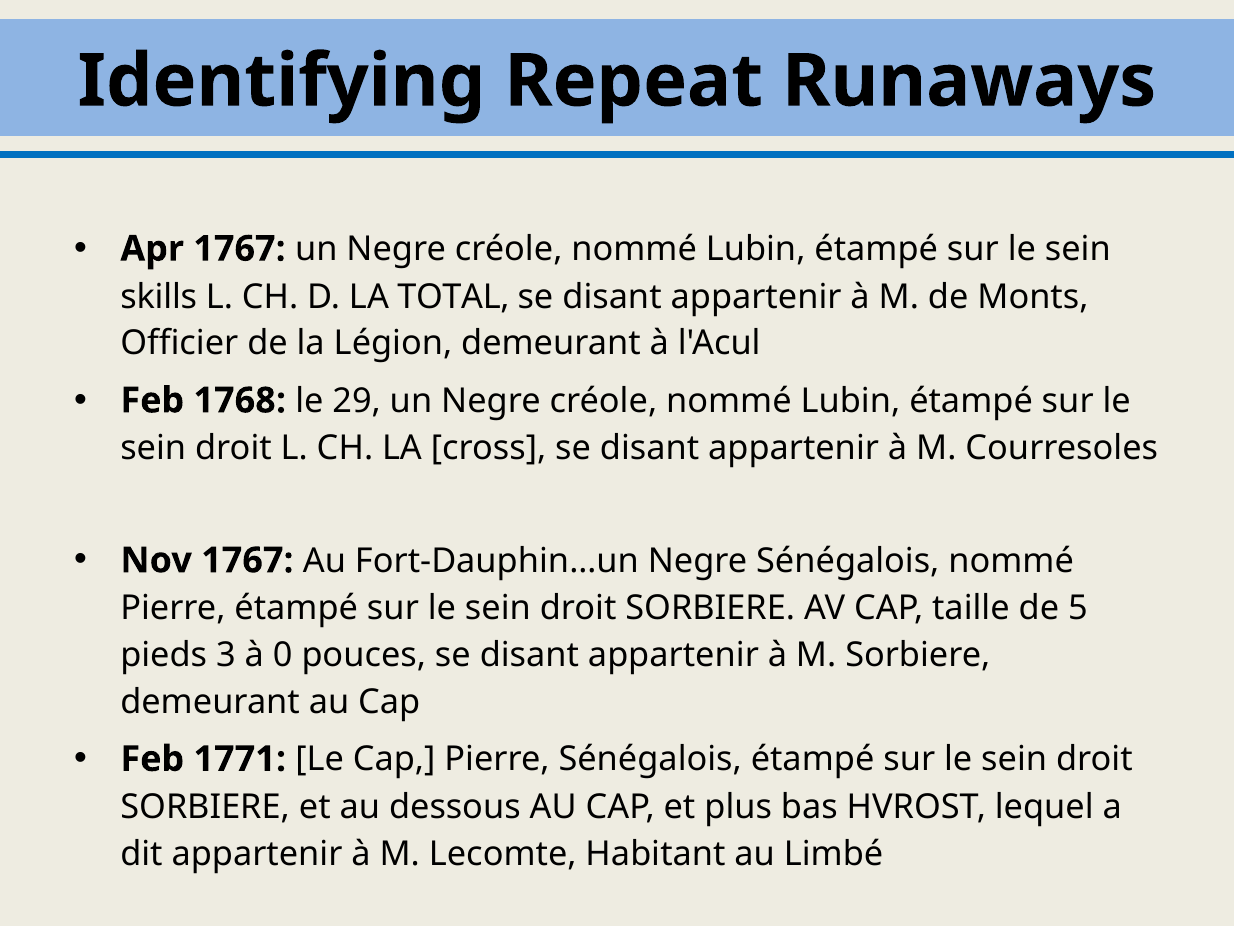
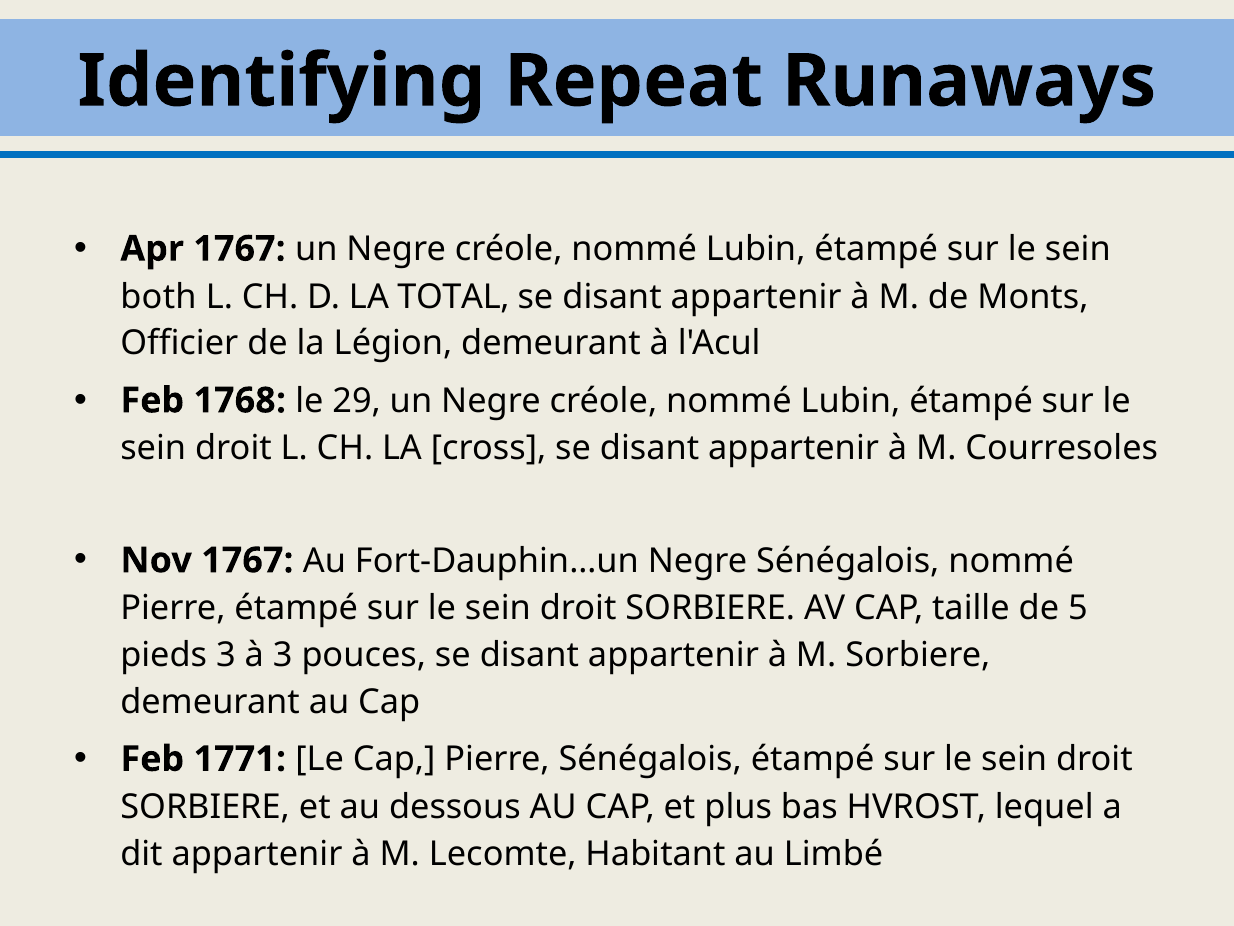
skills: skills -> both
à 0: 0 -> 3
